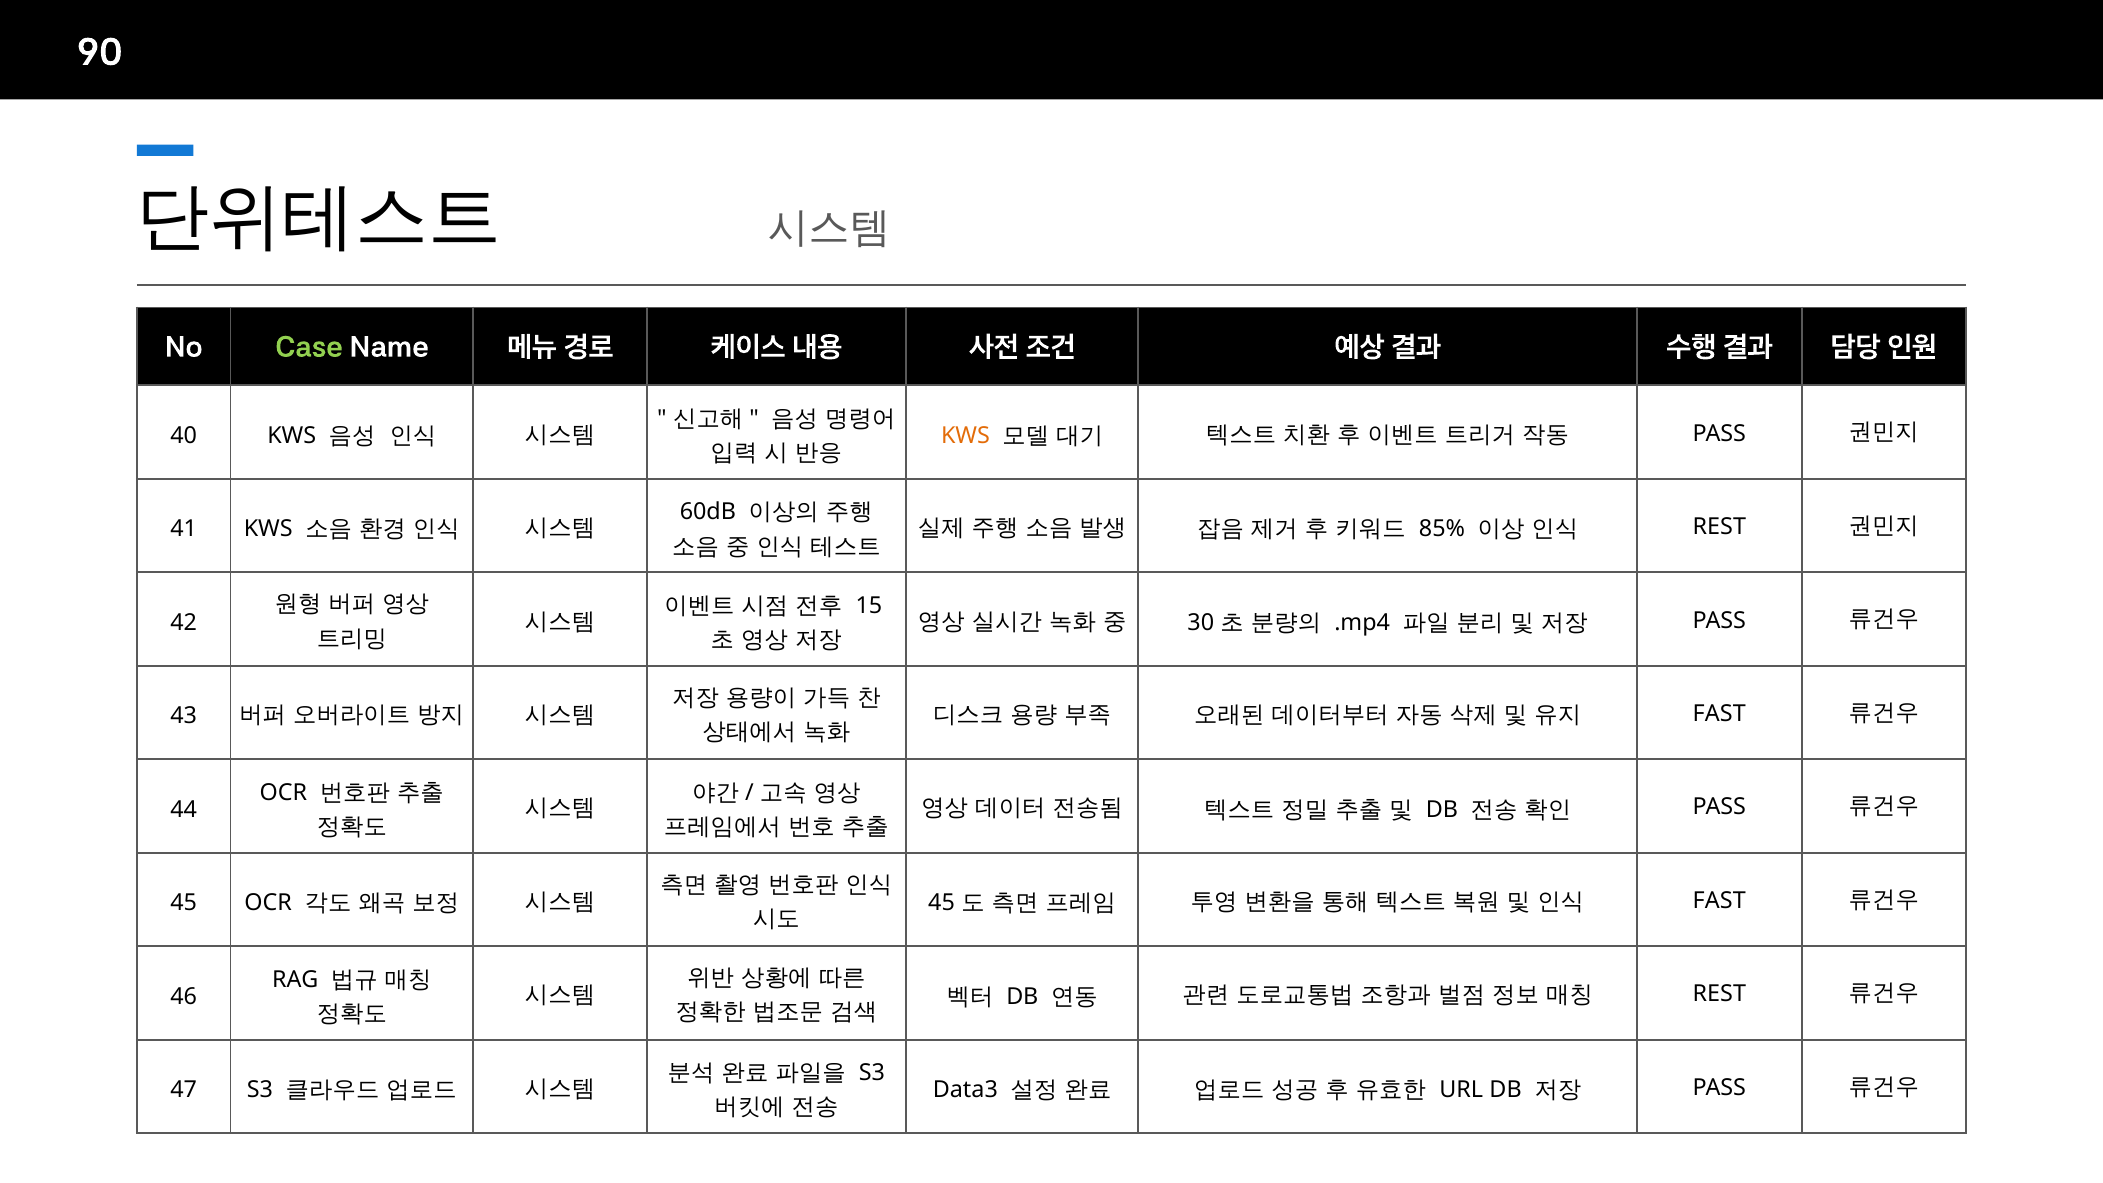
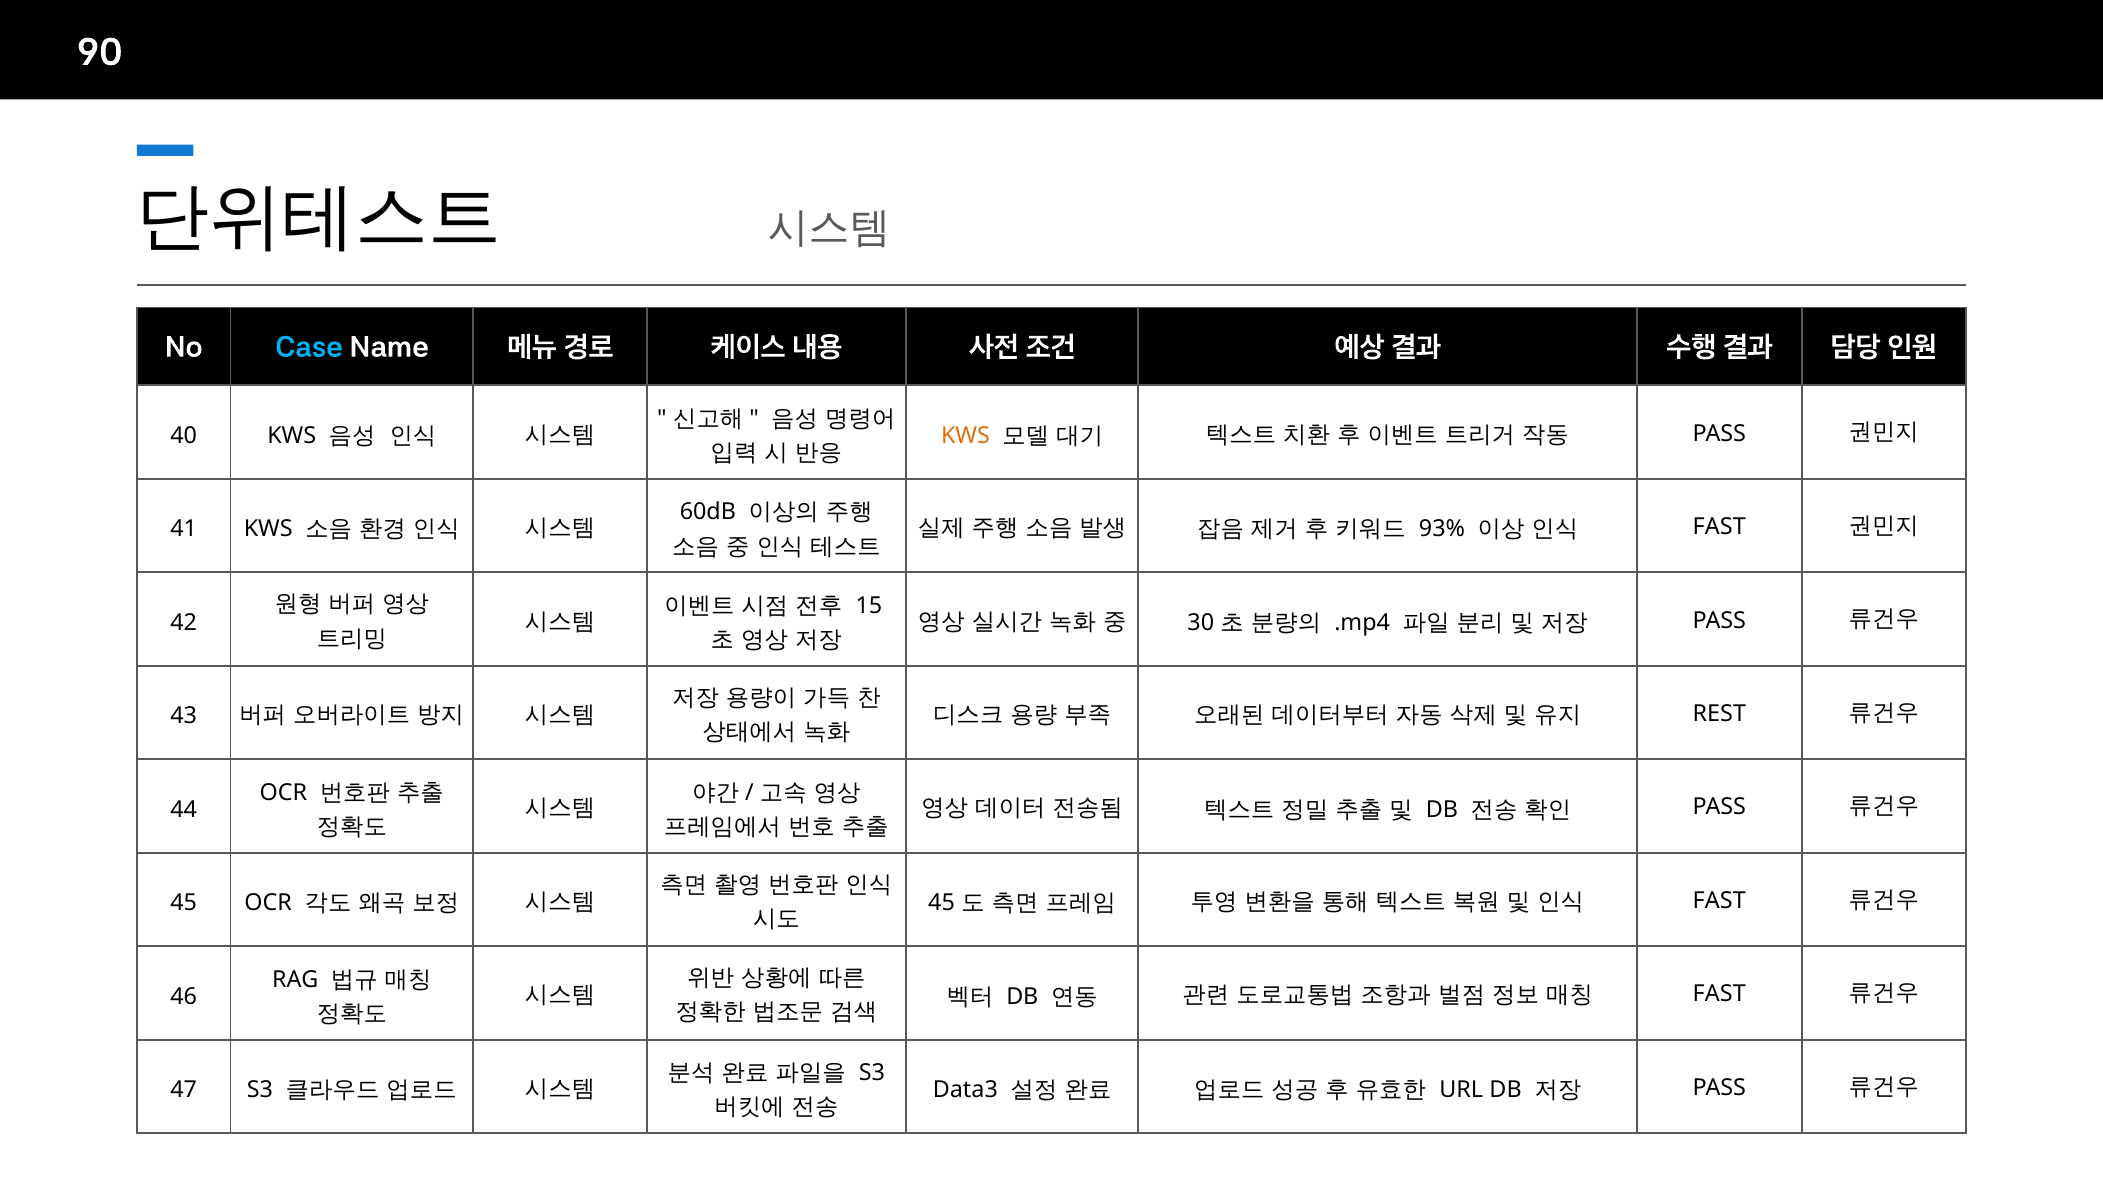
Case colour: light green -> light blue
85%: 85% -> 93%
REST at (1719, 527): REST -> FAST
FAST at (1719, 714): FAST -> REST
REST at (1719, 994): REST -> FAST
